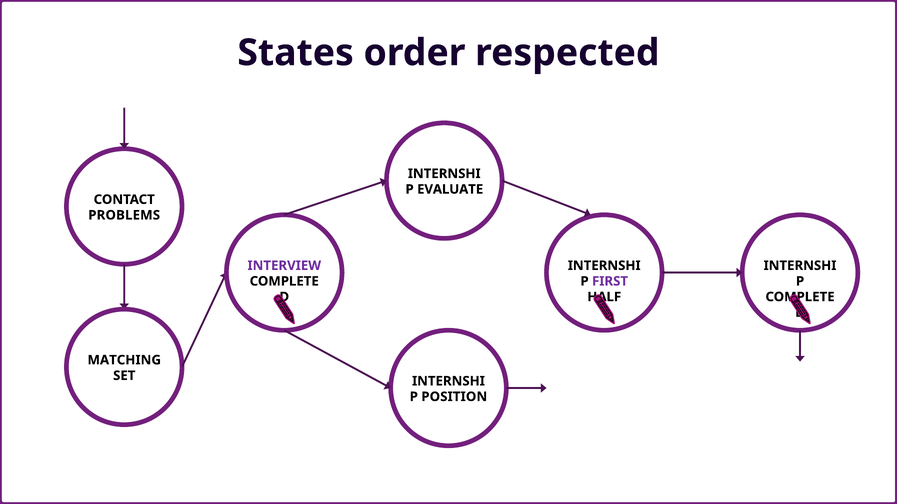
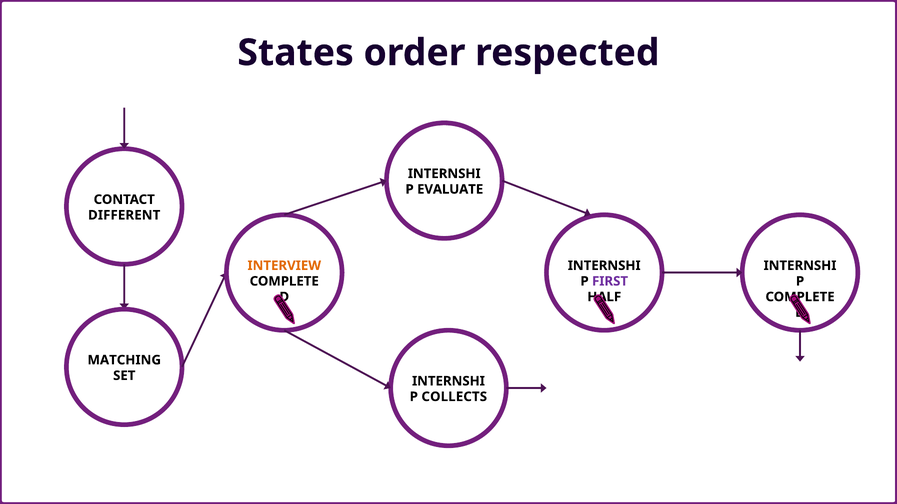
PROBLEMS: PROBLEMS -> DIFFERENT
INTERVIEW colour: purple -> orange
POSITION: POSITION -> COLLECTS
